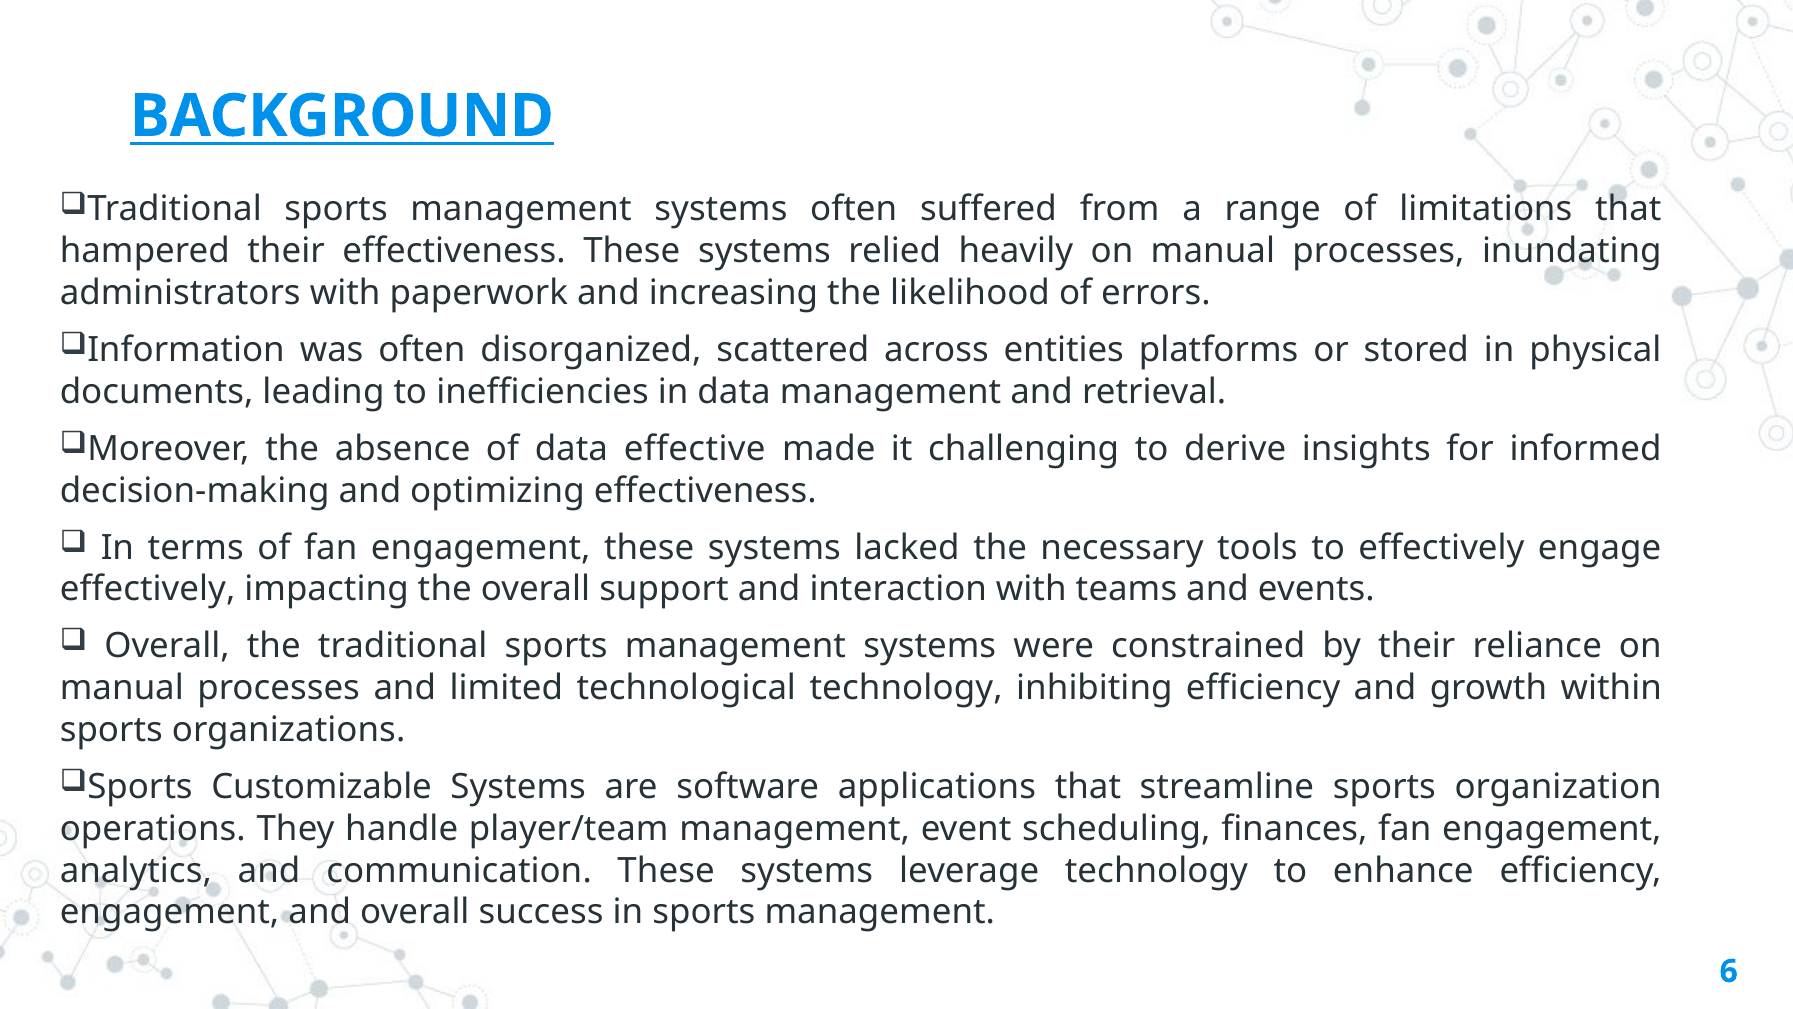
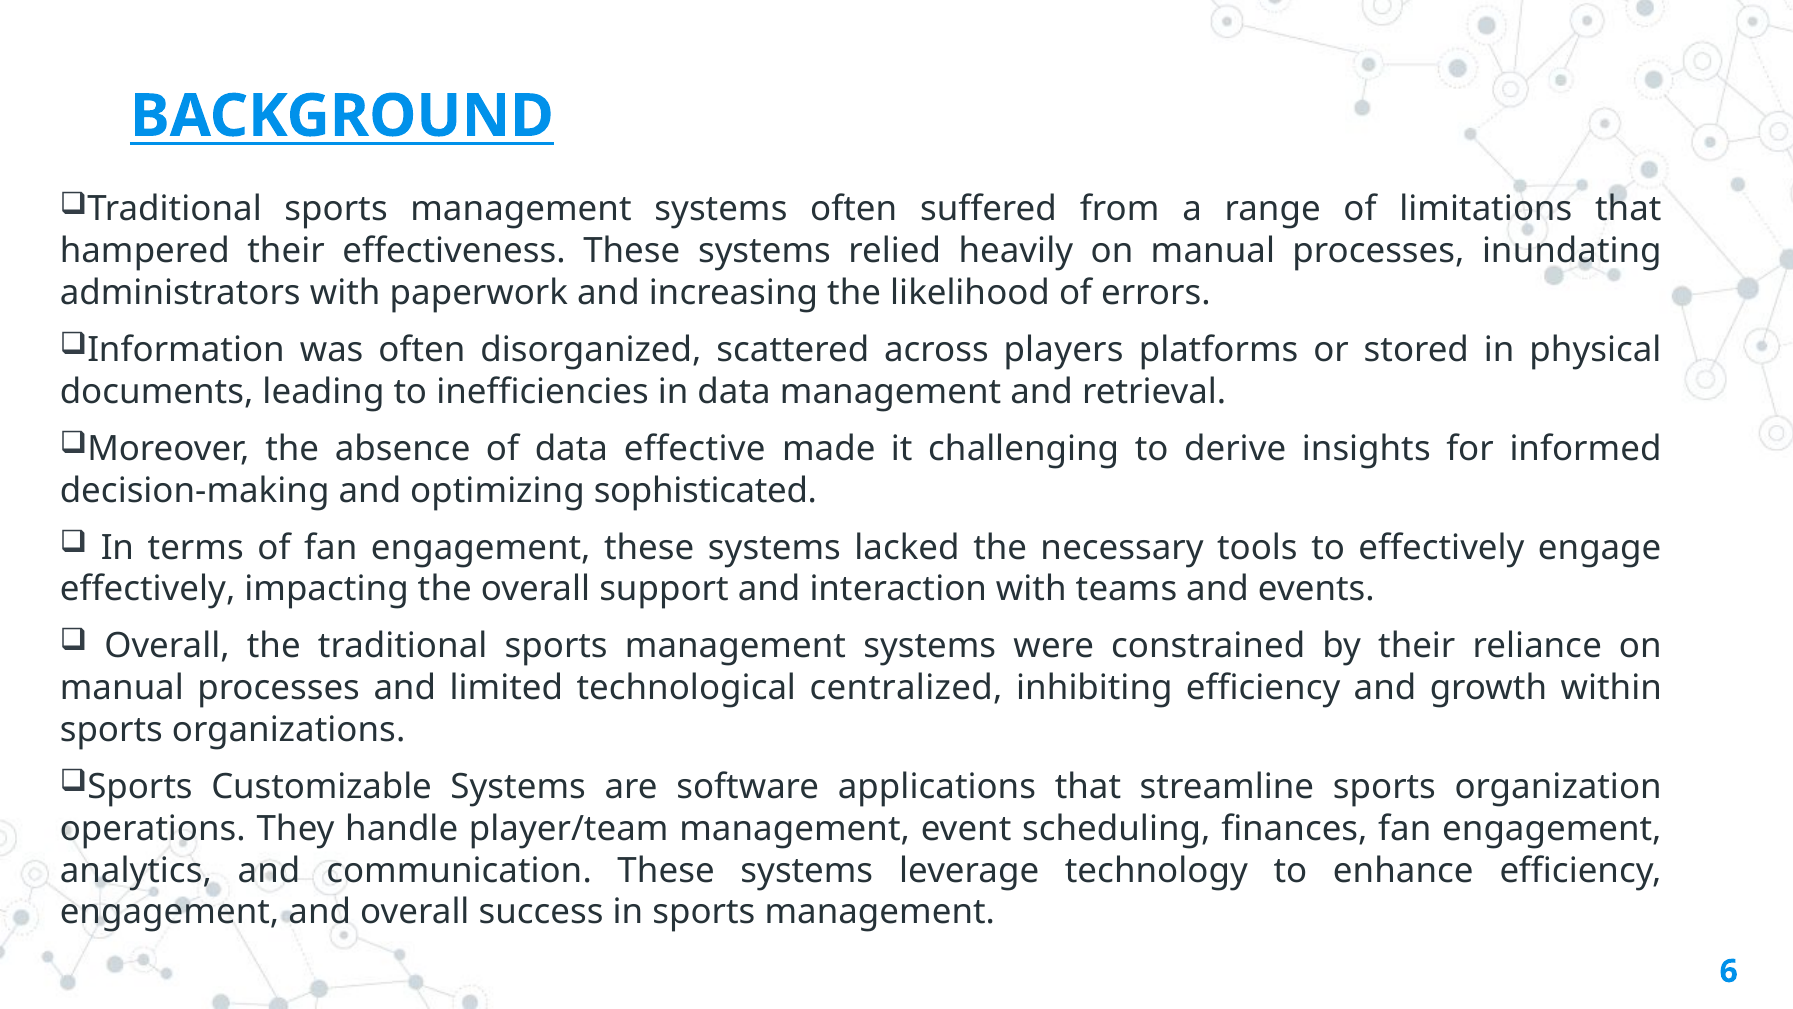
entities: entities -> players
optimizing effectiveness: effectiveness -> sophisticated
technological technology: technology -> centralized
